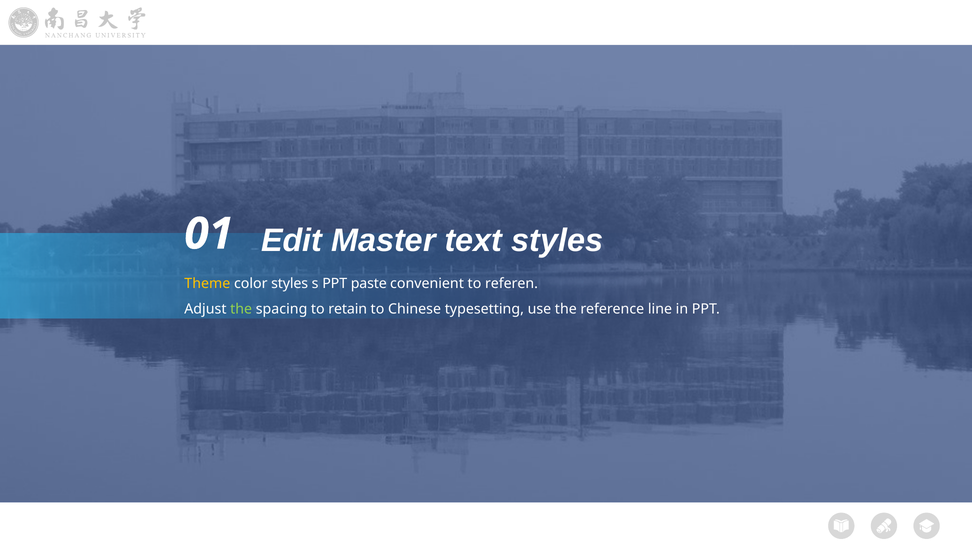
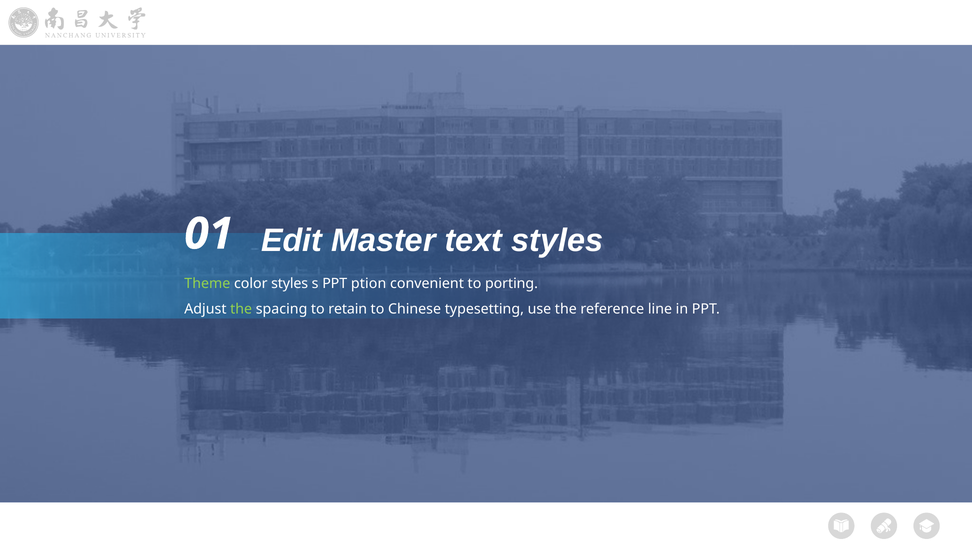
Theme colour: yellow -> light green
paste: paste -> ption
referen: referen -> porting
